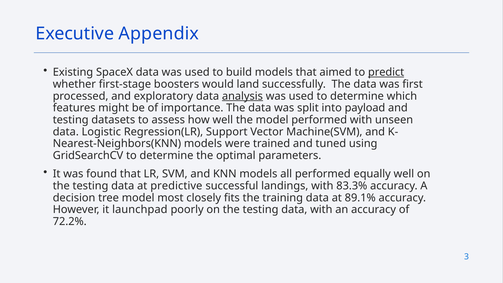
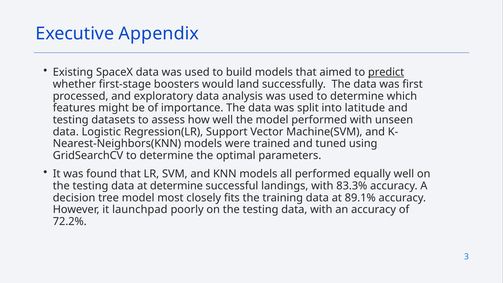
analysis underline: present -> none
payload: payload -> latitude
at predictive: predictive -> determine
